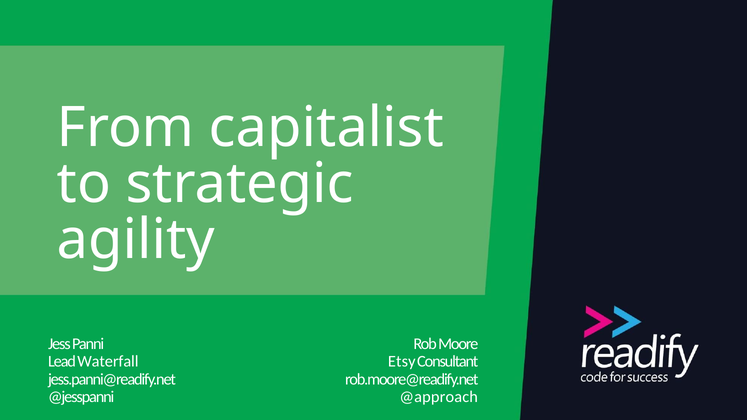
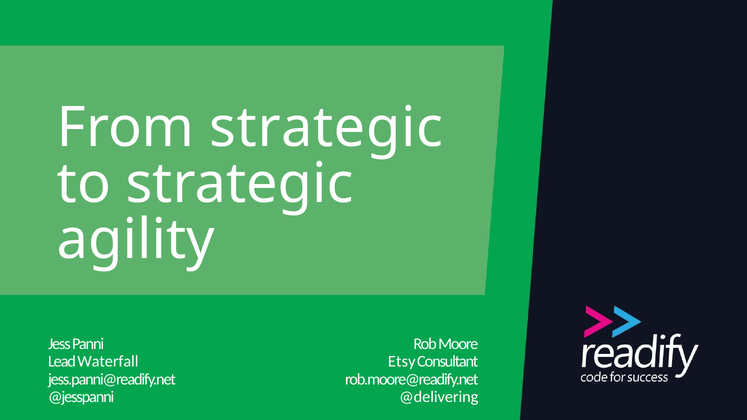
From capitalist: capitalist -> strategic
@approach: @approach -> @delivering
